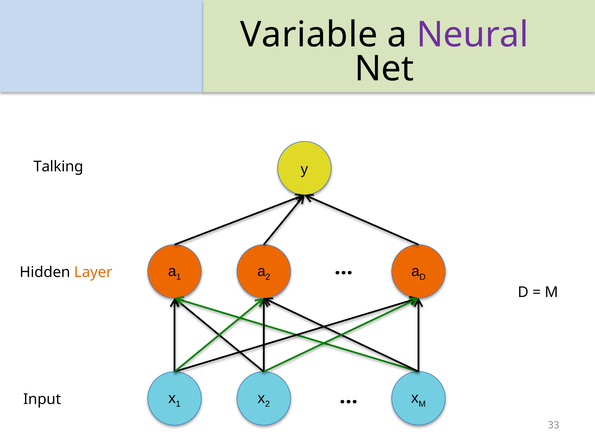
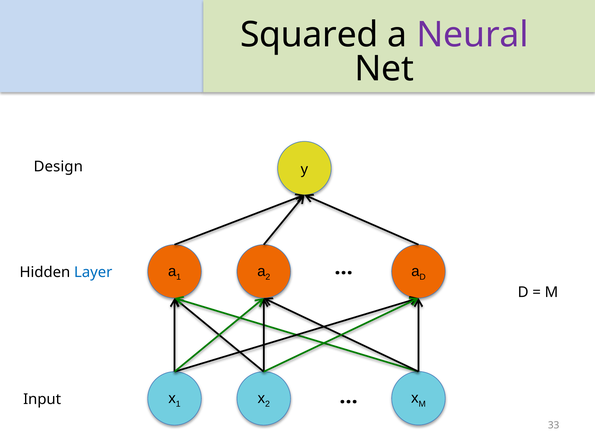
Variable: Variable -> Squared
Talking: Talking -> Design
Layer colour: orange -> blue
